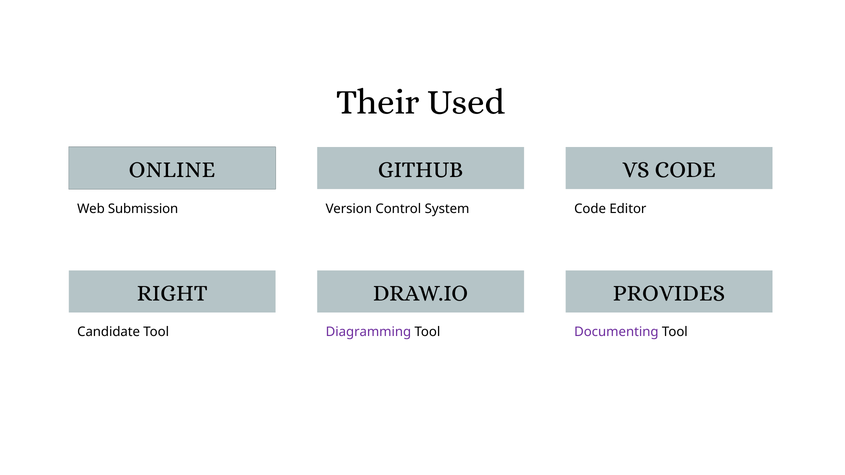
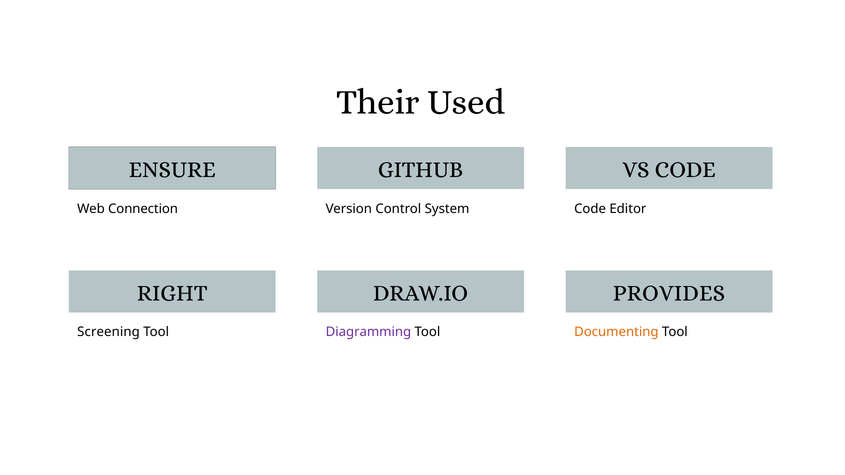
ONLINE: ONLINE -> ENSURE
Submission: Submission -> Connection
Candidate: Candidate -> Screening
Documenting colour: purple -> orange
